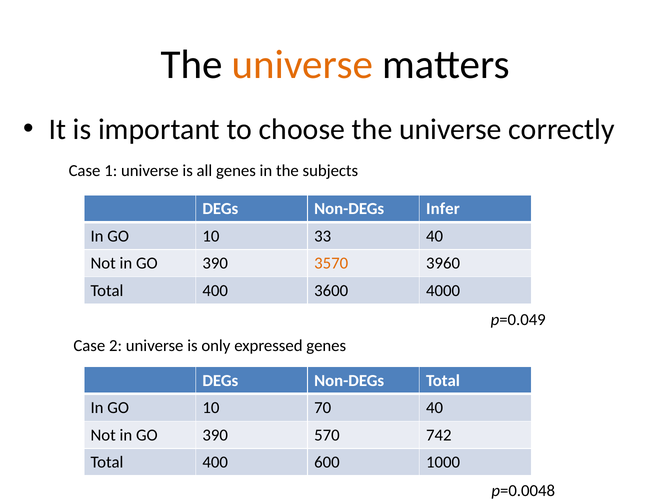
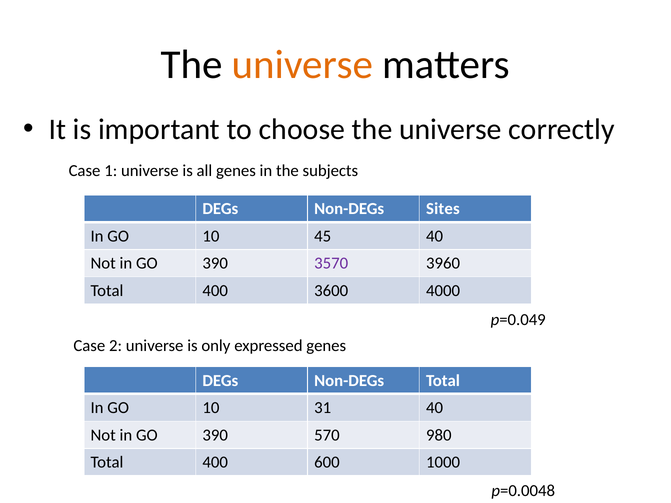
Infer: Infer -> Sites
33: 33 -> 45
3570 colour: orange -> purple
70: 70 -> 31
742: 742 -> 980
